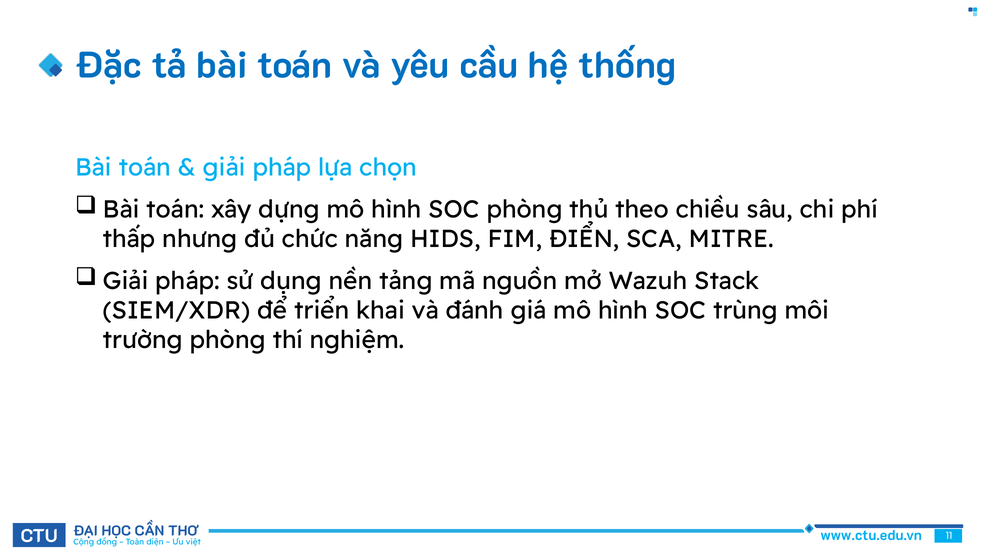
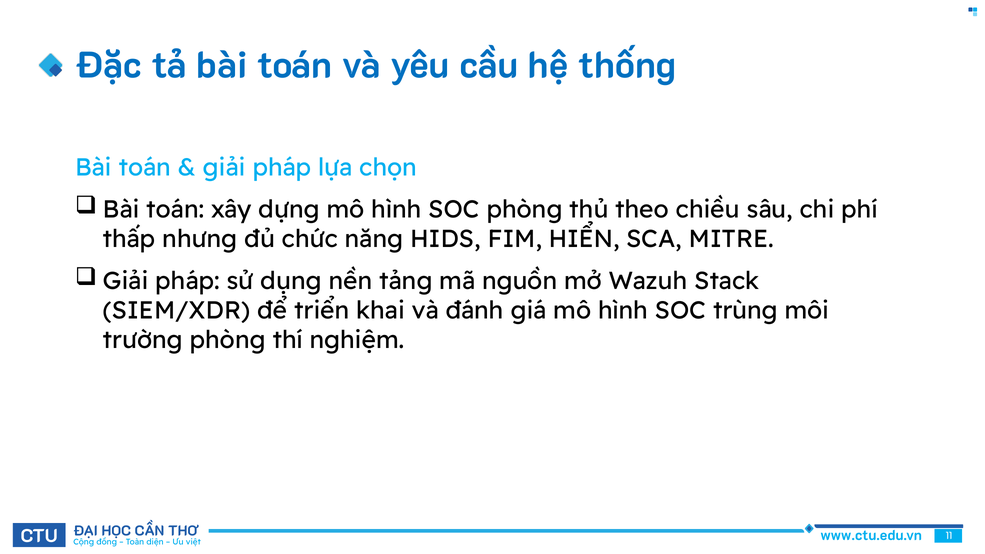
ĐIỂN: ĐIỂN -> HIỂN
